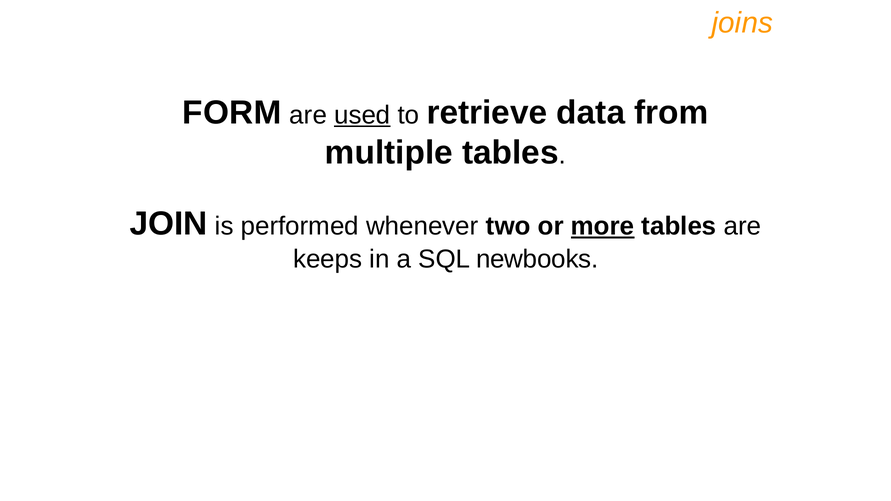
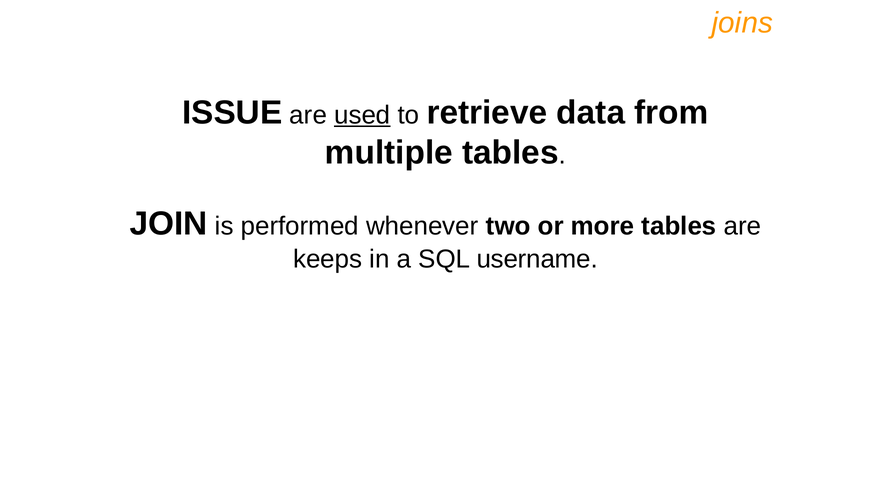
FORM: FORM -> ISSUE
more underline: present -> none
newbooks: newbooks -> username
